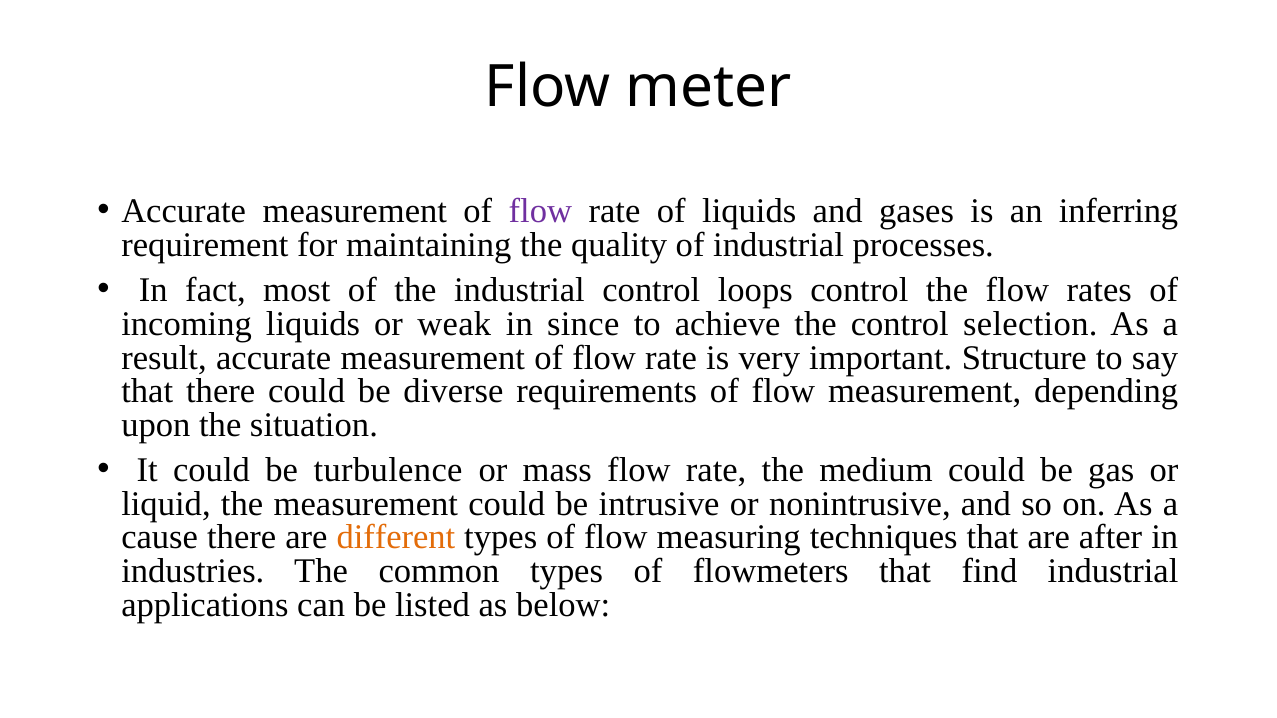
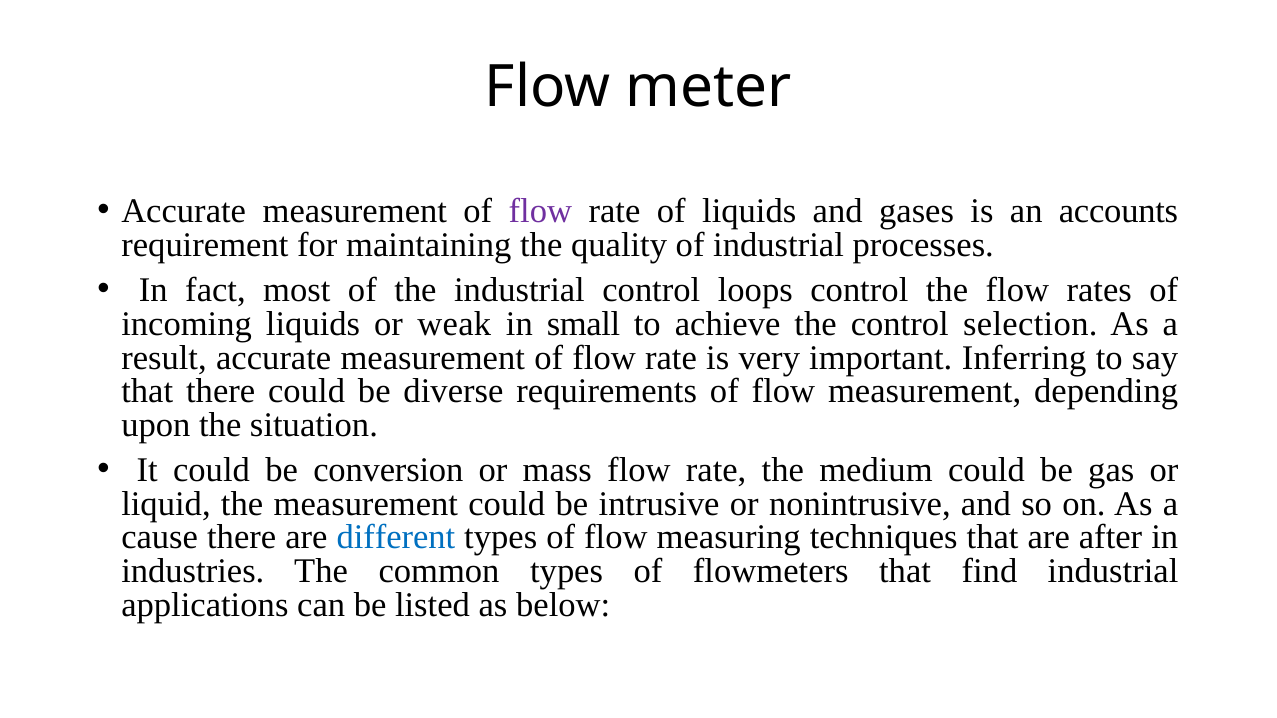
inferring: inferring -> accounts
since: since -> small
Structure: Structure -> Inferring
turbulence: turbulence -> conversion
different colour: orange -> blue
